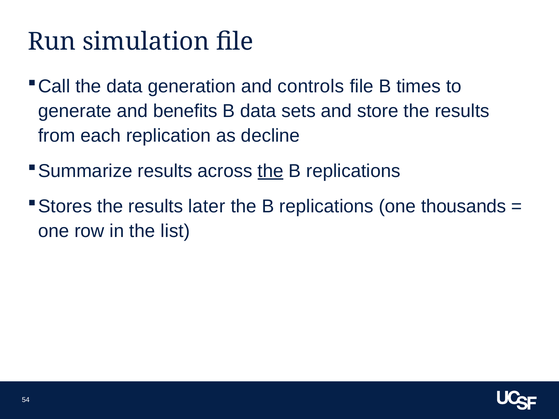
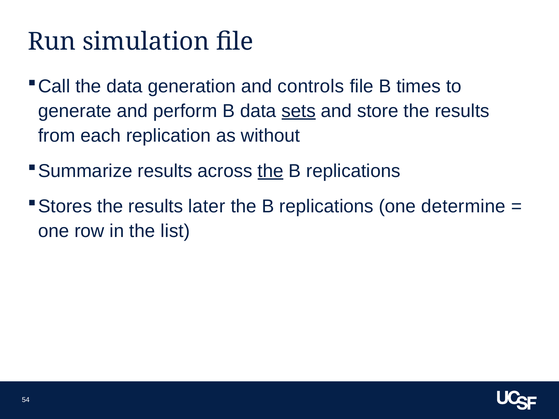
benefits: benefits -> perform
sets underline: none -> present
decline: decline -> without
thousands: thousands -> determine
